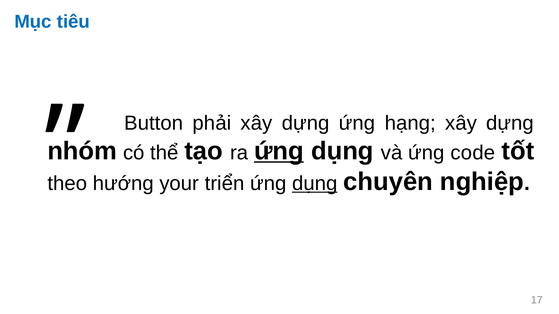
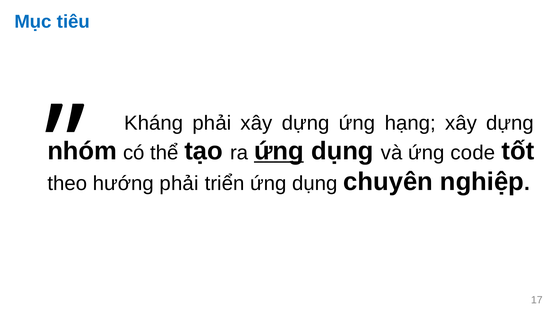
Button: Button -> Kháng
hướng your: your -> phải
dụng at (315, 184) underline: present -> none
